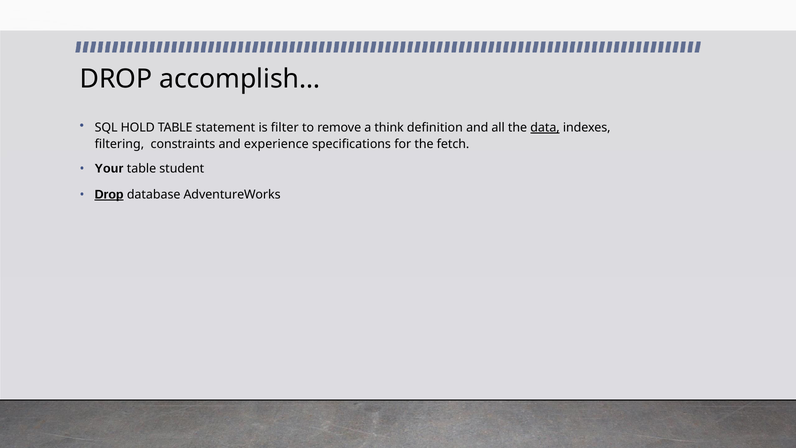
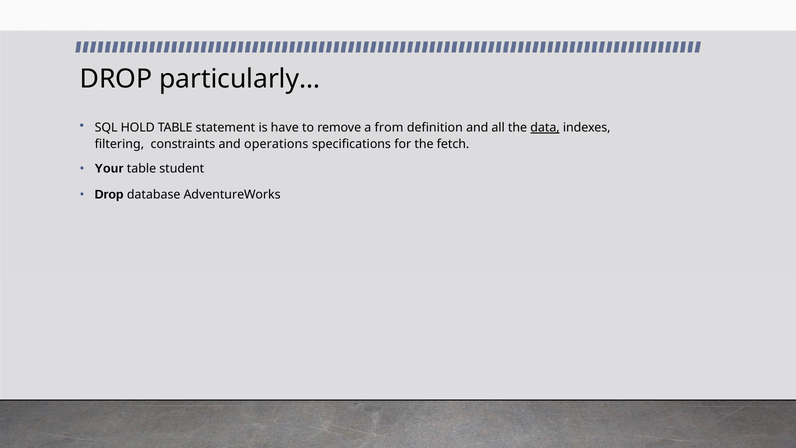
accomplish…: accomplish… -> particularly…
filter: filter -> have
think: think -> from
experience: experience -> operations
Drop at (109, 195) underline: present -> none
